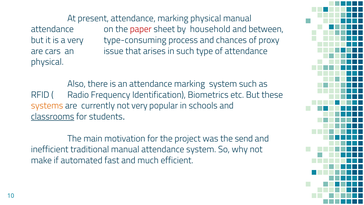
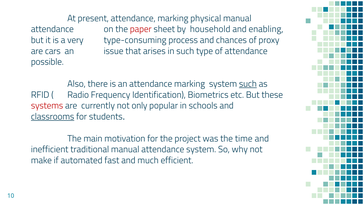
between: between -> enabling
physical at (47, 62): physical -> possible
such at (248, 84) underline: none -> present
systems colour: orange -> red
not very: very -> only
send: send -> time
